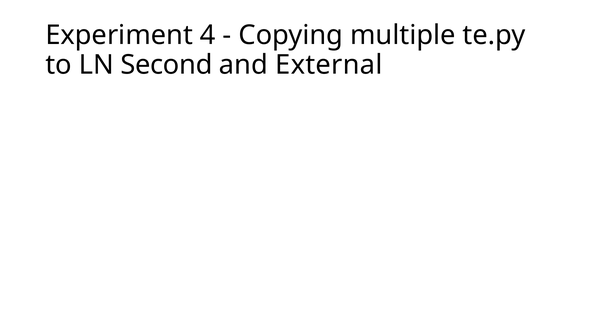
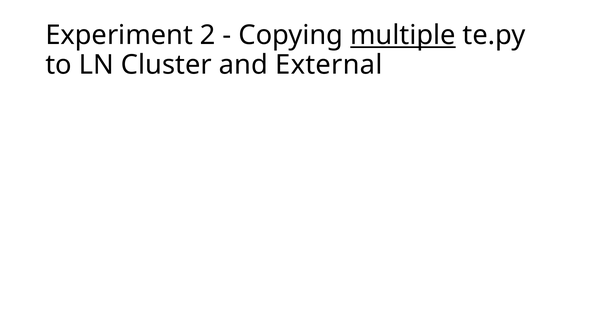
4: 4 -> 2
multiple underline: none -> present
Second: Second -> Cluster
